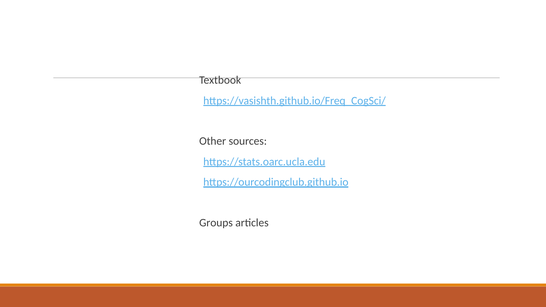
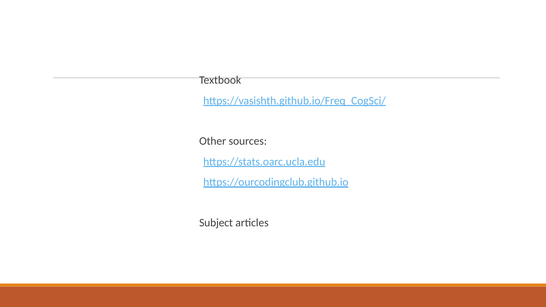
Groups: Groups -> Subject
